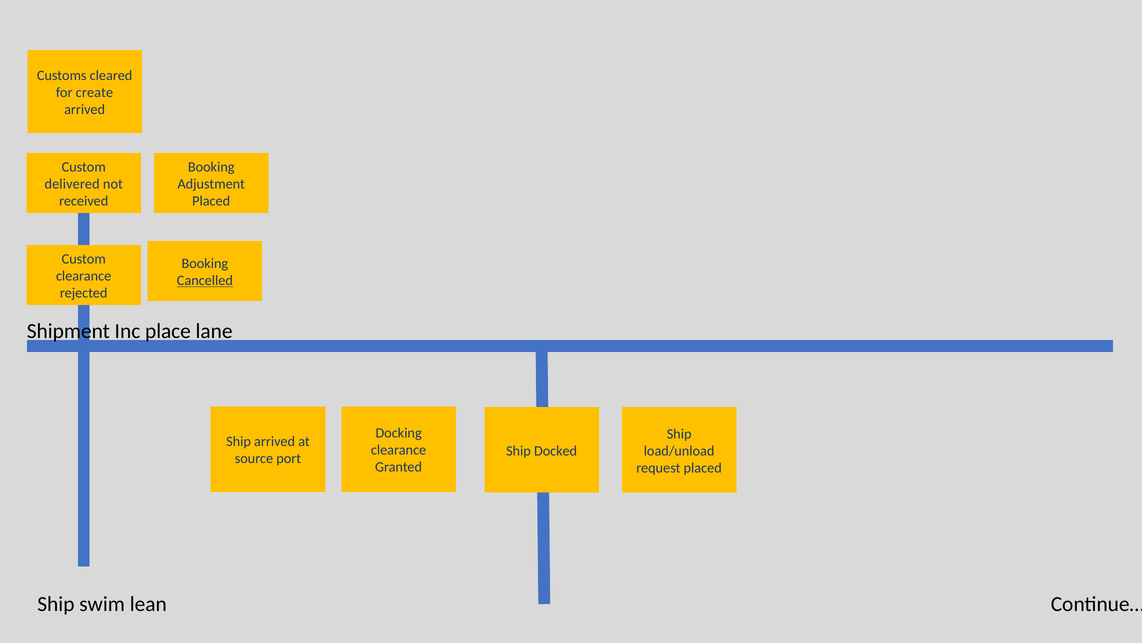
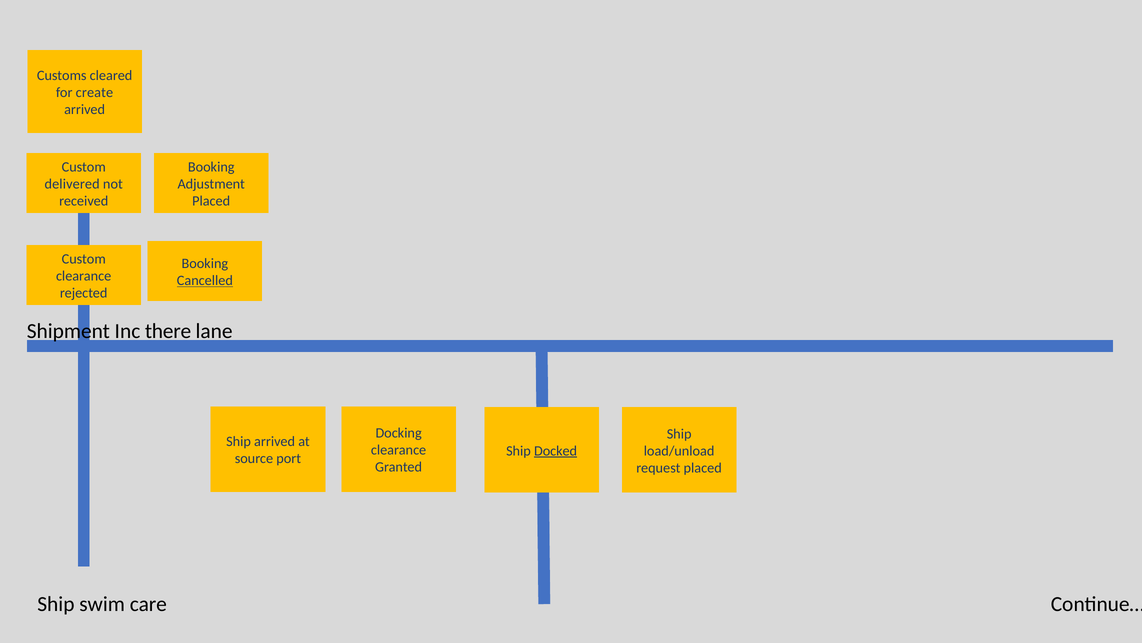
place: place -> there
Docked underline: none -> present
lean: lean -> care
